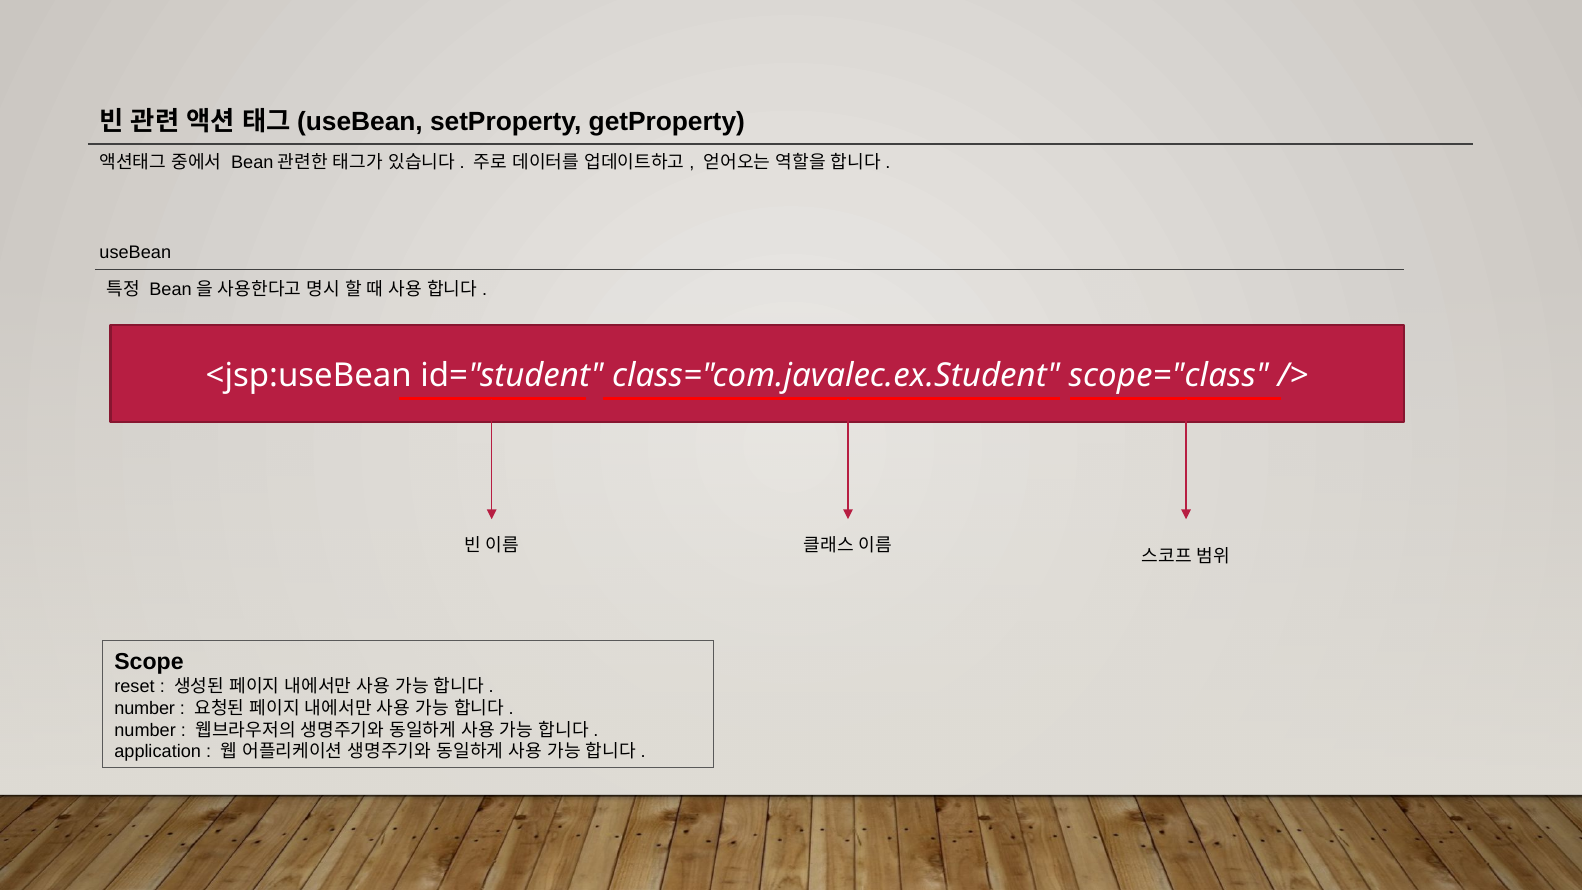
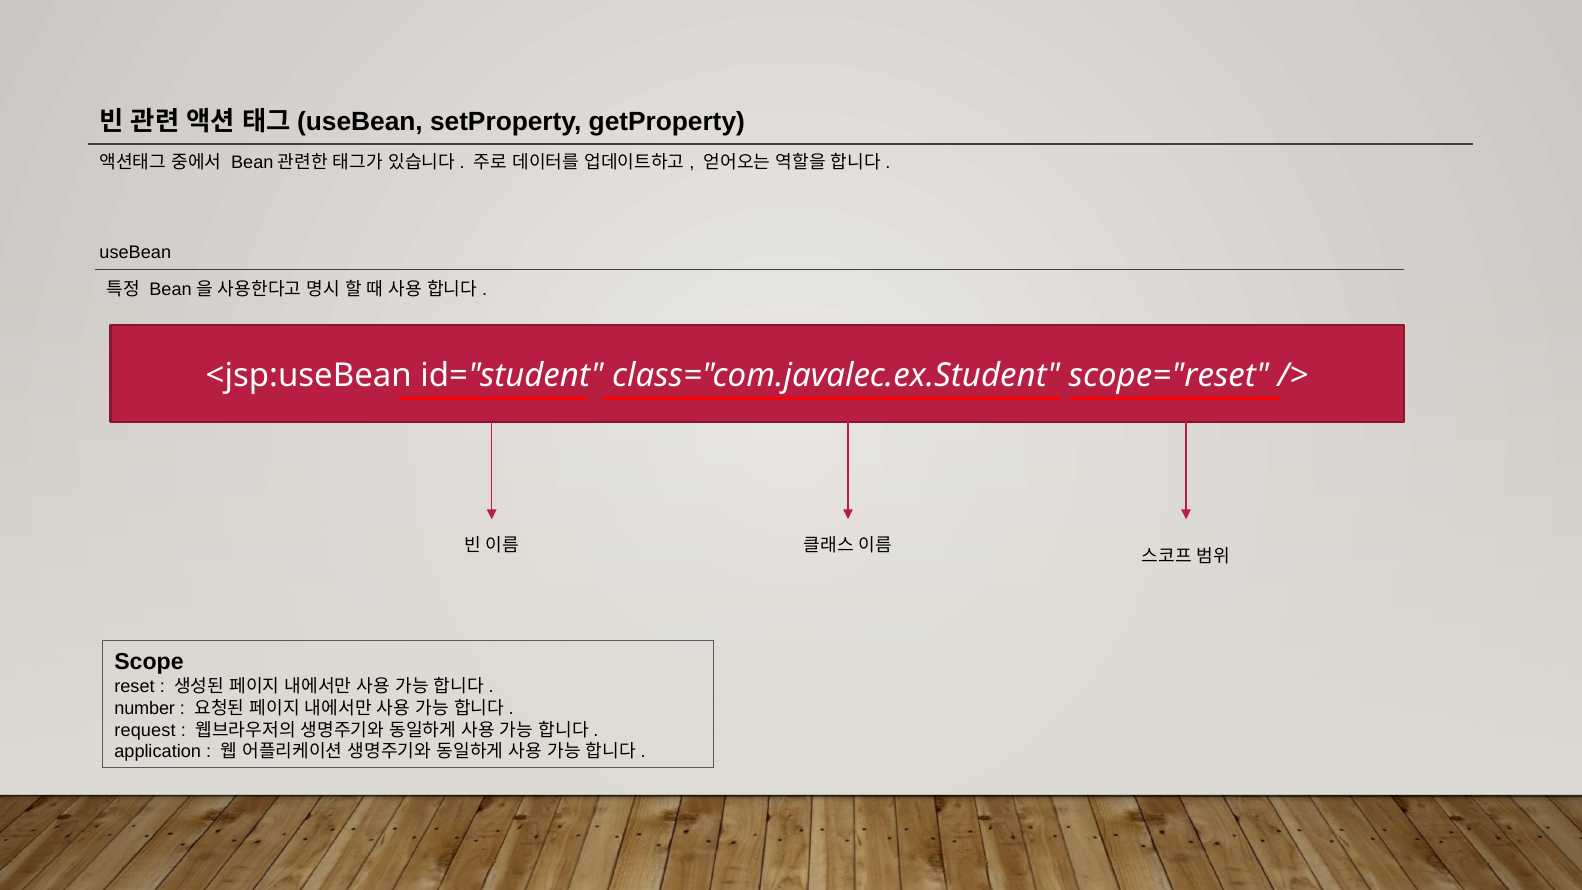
scope="class: scope="class -> scope="reset
number at (145, 730): number -> request
